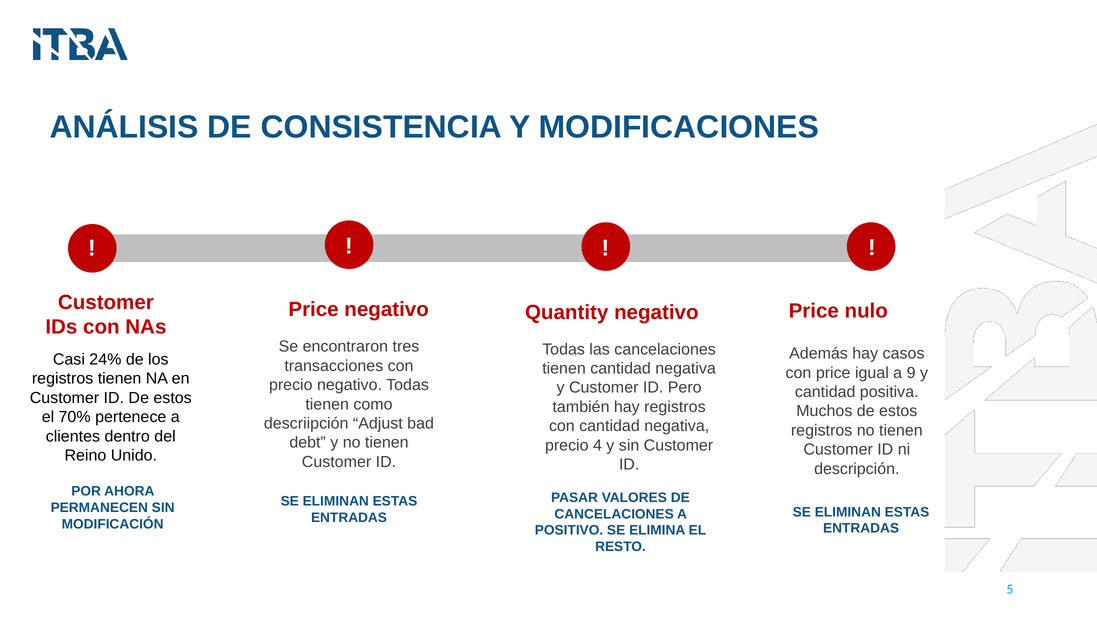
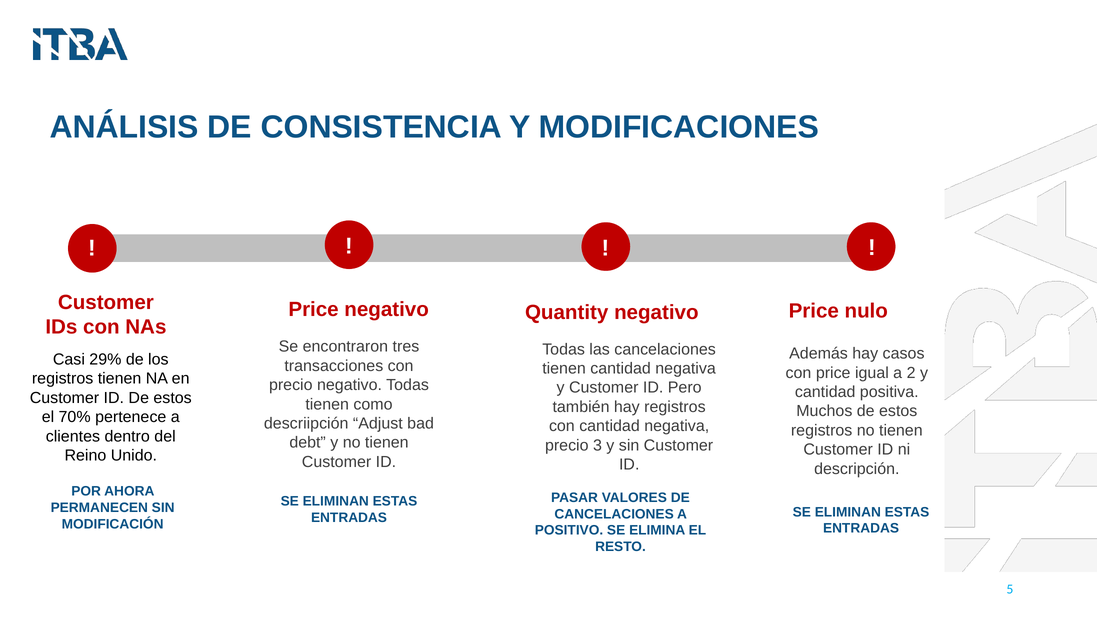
24%: 24% -> 29%
9: 9 -> 2
4: 4 -> 3
